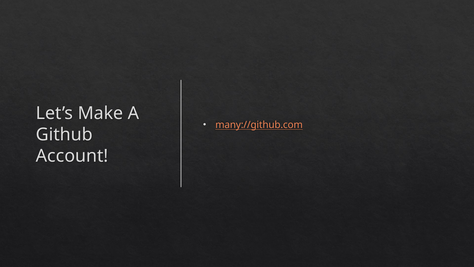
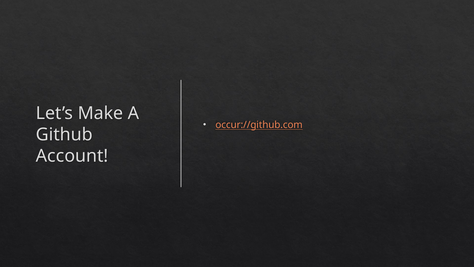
many://github.com: many://github.com -> occur://github.com
